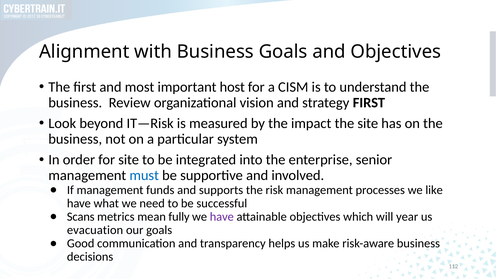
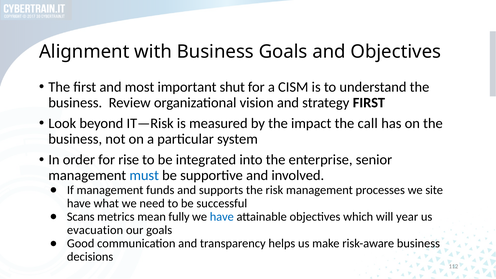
host: host -> shut
the site: site -> call
for site: site -> rise
like: like -> site
have at (222, 217) colour: purple -> blue
